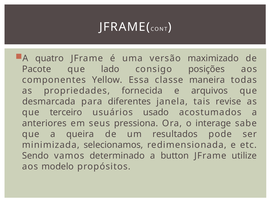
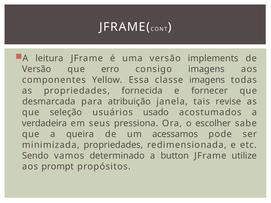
quatro: quatro -> leitura
maximizado: maximizado -> implements
Pacote at (37, 69): Pacote -> Versão
lado: lado -> erro
consigo posições: posições -> imagens
classe maneira: maneira -> imagens
arquivos: arquivos -> fornecer
diferentes: diferentes -> atribuição
terceiro: terceiro -> seleção
anteriores: anteriores -> verdadeira
interage: interage -> escolher
resultados: resultados -> acessamos
minimizada selecionamos: selecionamos -> propriedades
modelo: modelo -> prompt
